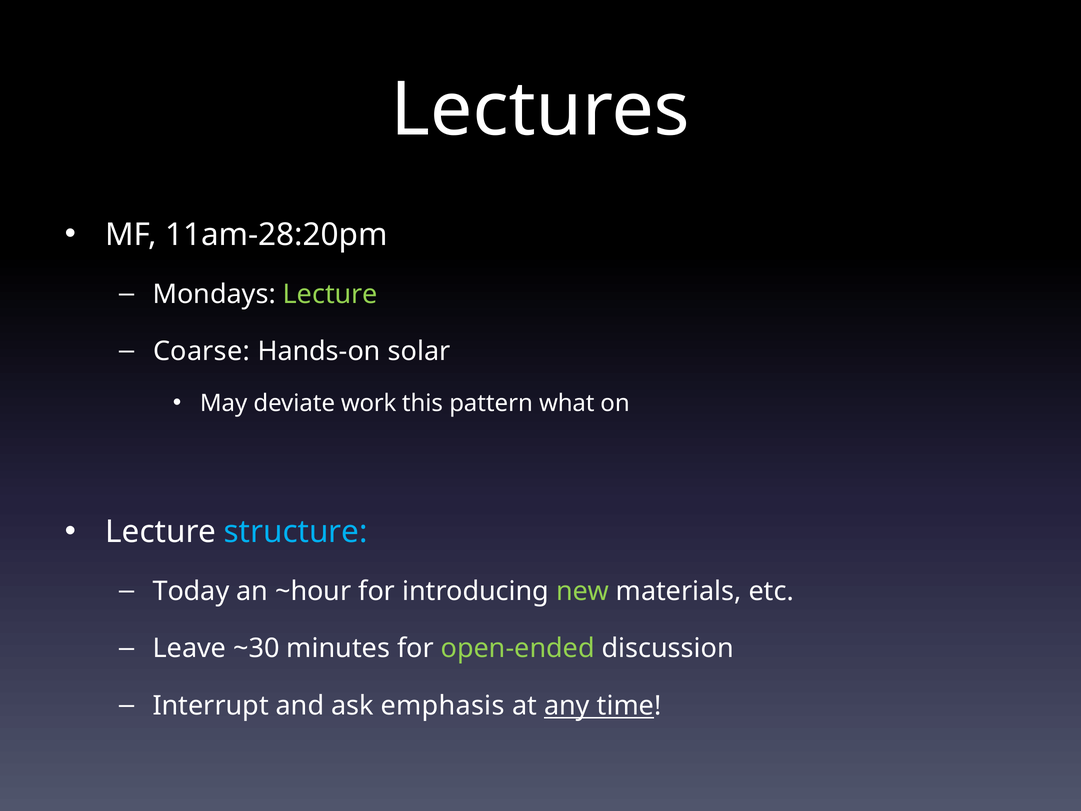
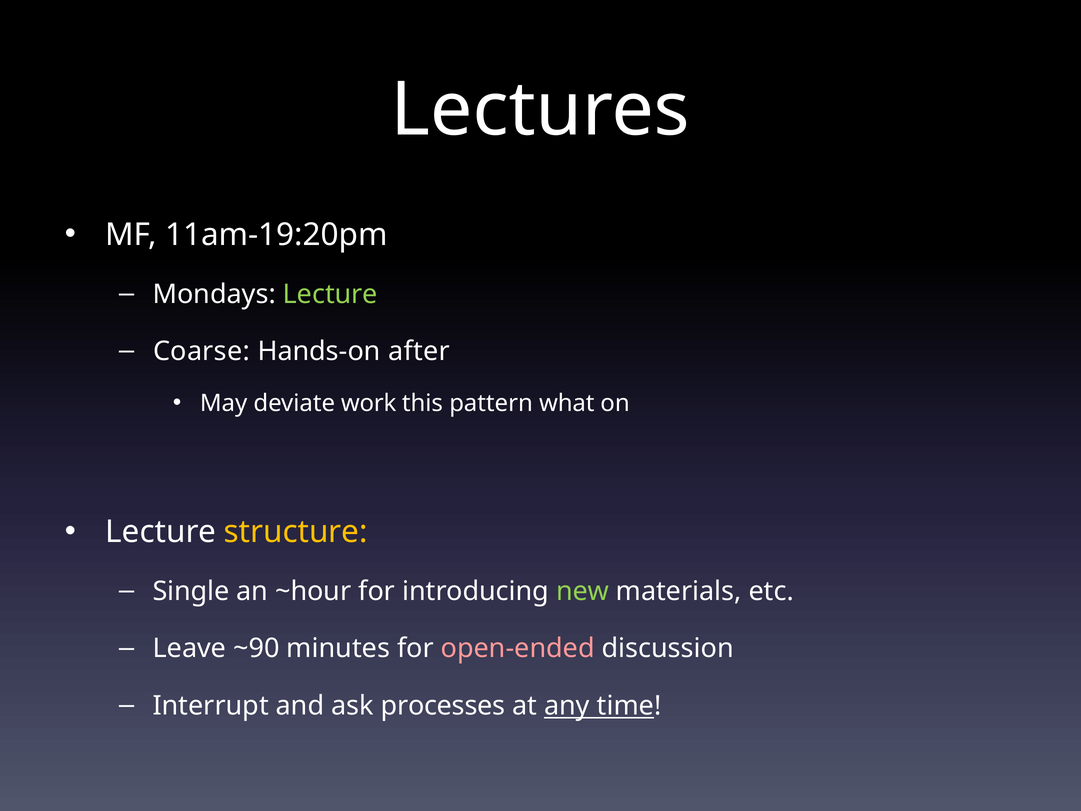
11am-28:20pm: 11am-28:20pm -> 11am-19:20pm
solar: solar -> after
structure colour: light blue -> yellow
Today: Today -> Single
~30: ~30 -> ~90
open-ended colour: light green -> pink
emphasis: emphasis -> processes
